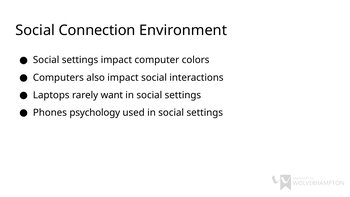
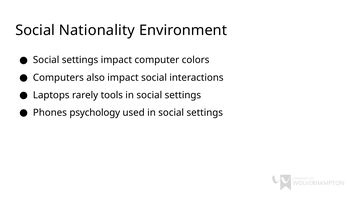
Connection: Connection -> Nationality
want: want -> tools
